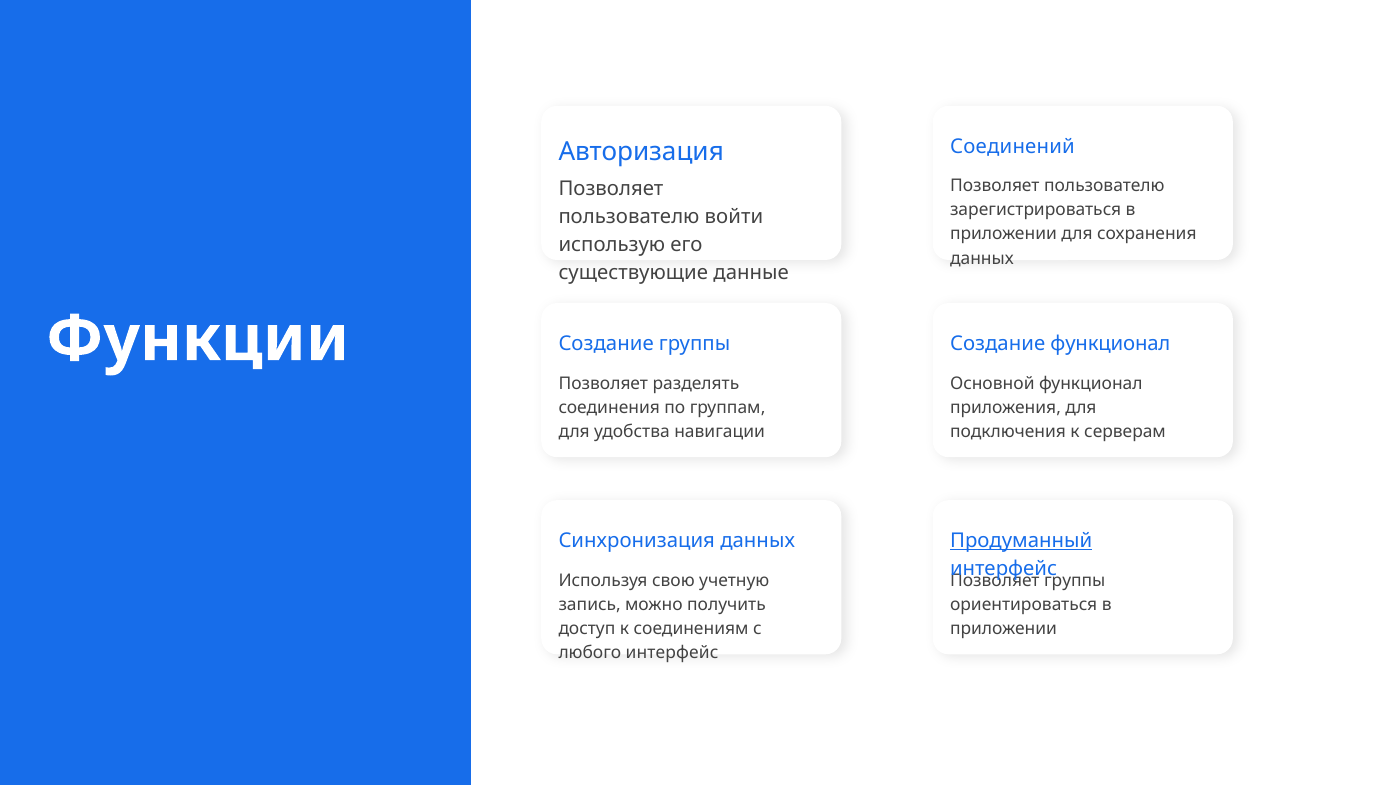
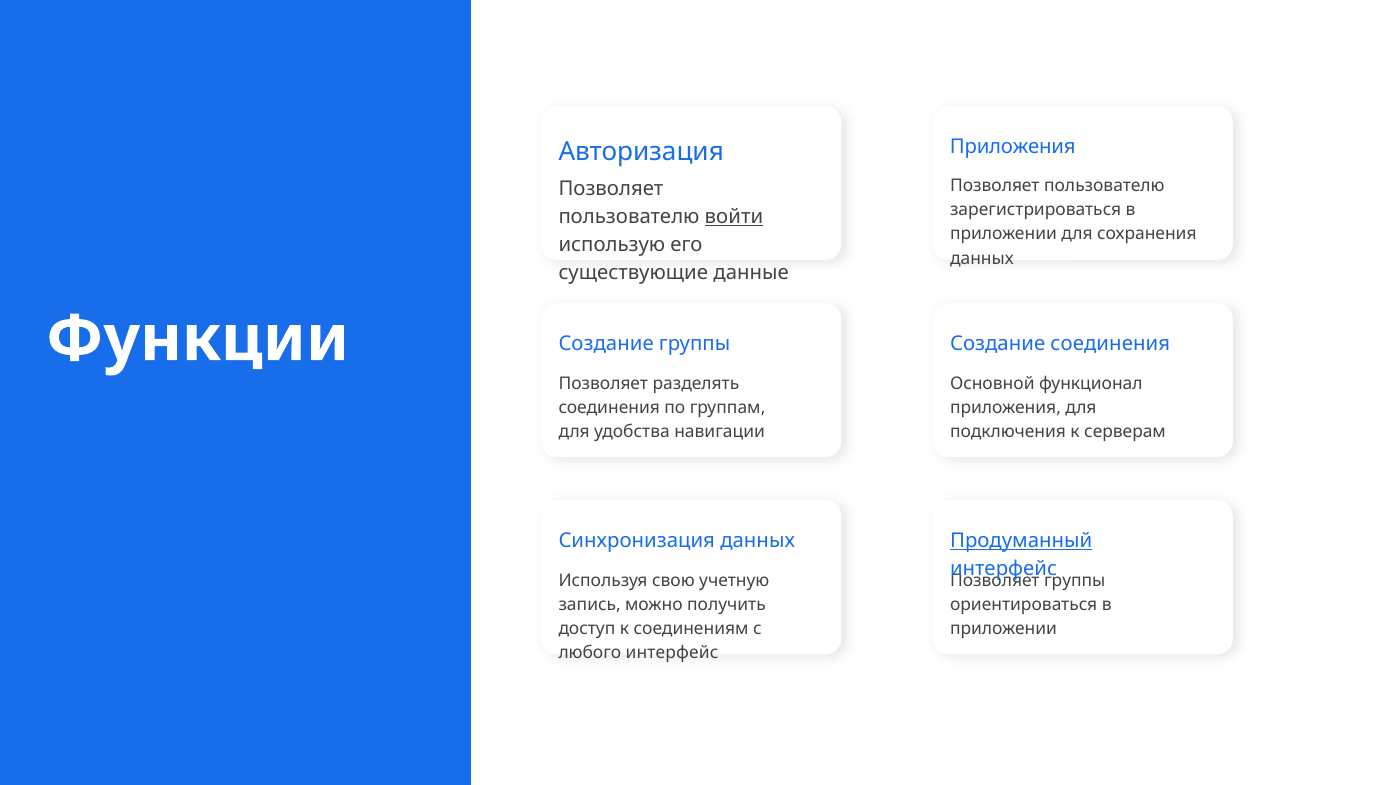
Соединений at (1012, 146): Соединений -> Приложения
войти underline: none -> present
Создание функционал: функционал -> соединения
